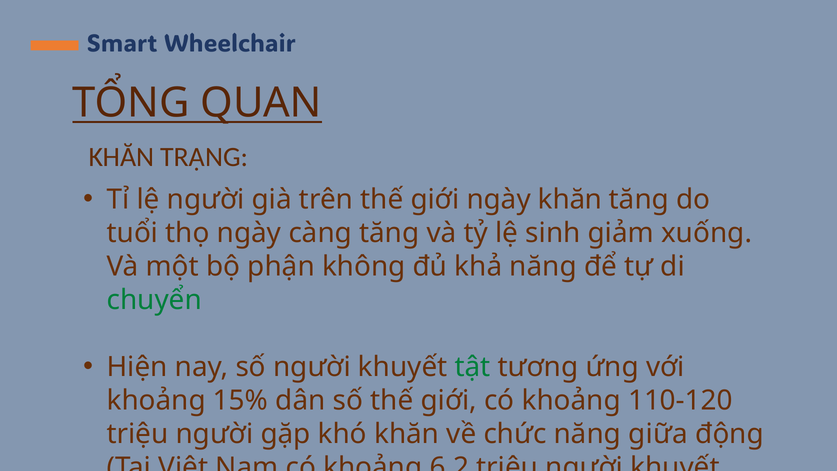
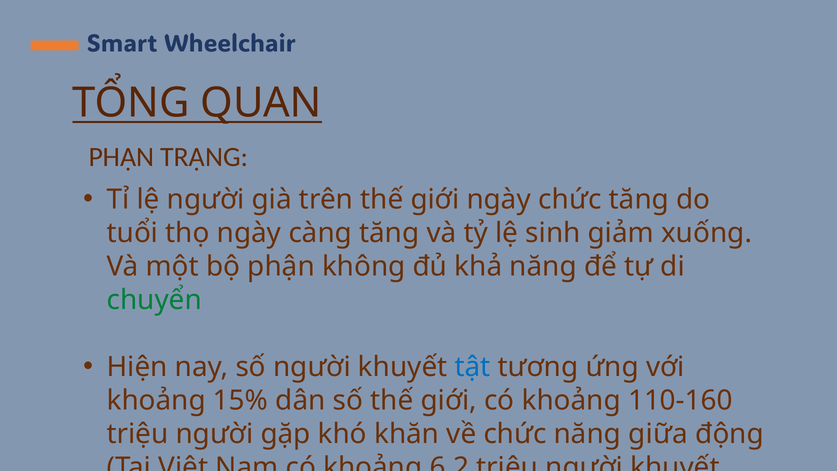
KHĂN at (121, 157): KHĂN -> PHẬN
ngày khăn: khăn -> chức
tật at (473, 367) colour: green -> blue
110-120: 110-120 -> 110-160
